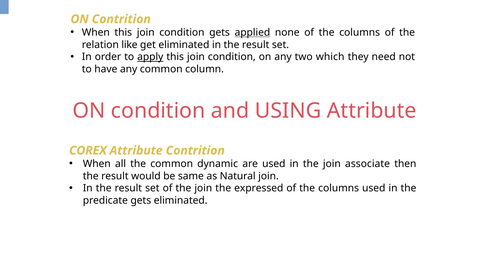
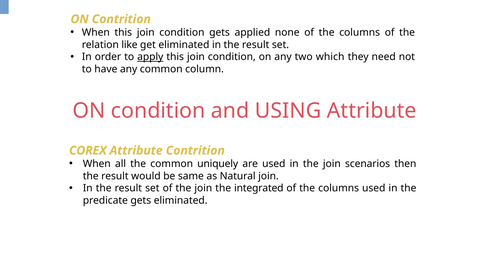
applied underline: present -> none
dynamic: dynamic -> uniquely
associate: associate -> scenarios
expressed: expressed -> integrated
